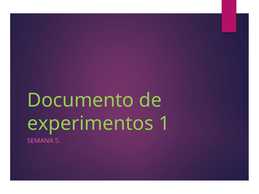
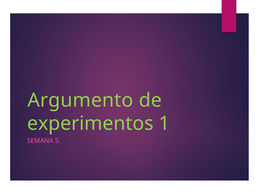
Documento: Documento -> Argumento
